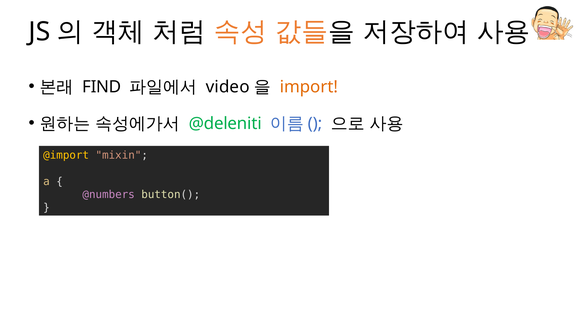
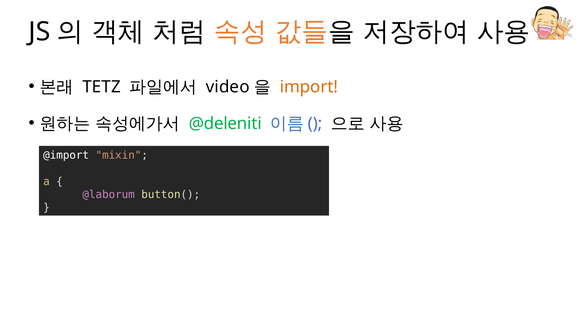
FIND: FIND -> TETZ
@import colour: yellow -> white
@numbers: @numbers -> @laborum
